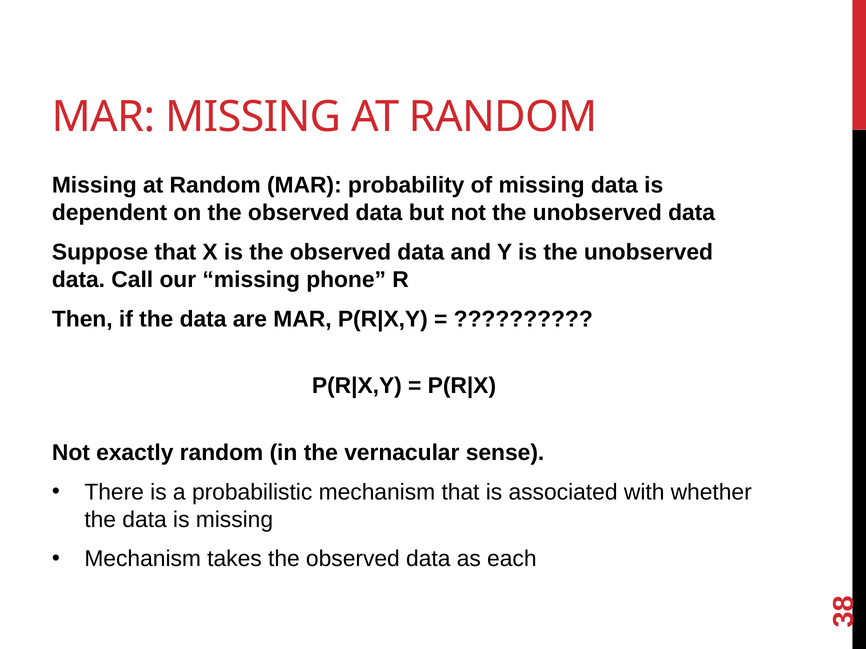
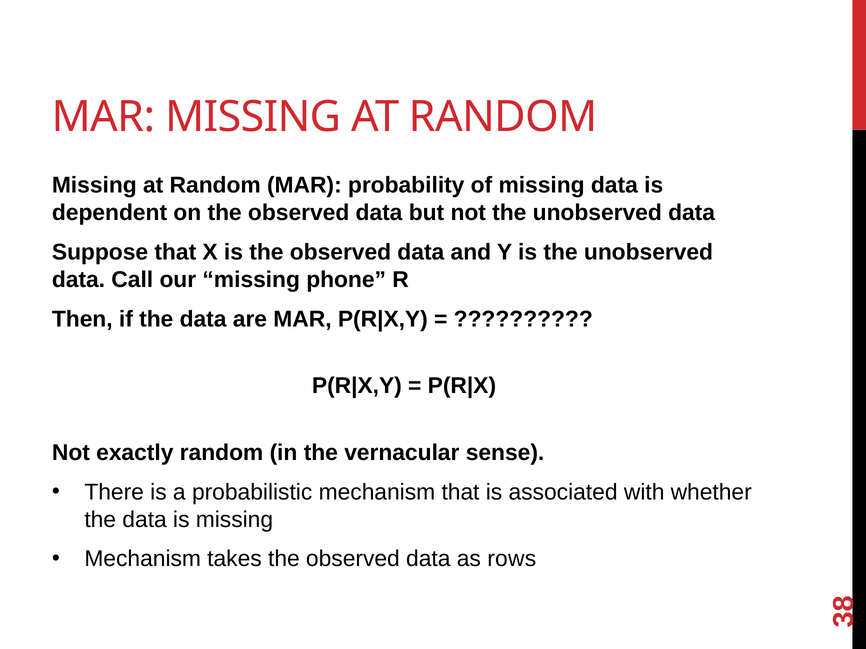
each: each -> rows
